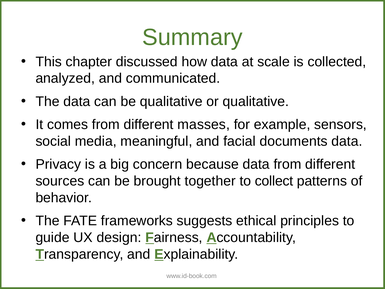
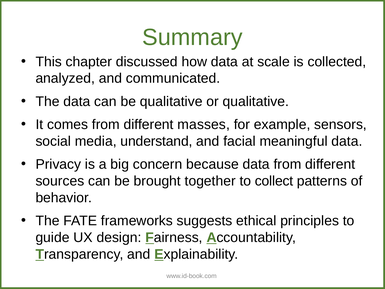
meaningful: meaningful -> understand
documents: documents -> meaningful
